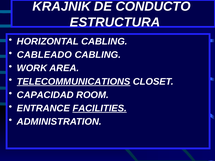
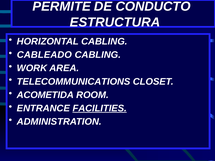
KRAJNIK: KRAJNIK -> PERMITE
TELECOMMUNICATIONS underline: present -> none
CAPACIDAD: CAPACIDAD -> ACOMETIDA
